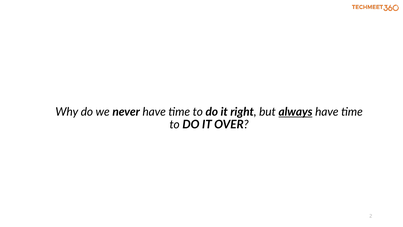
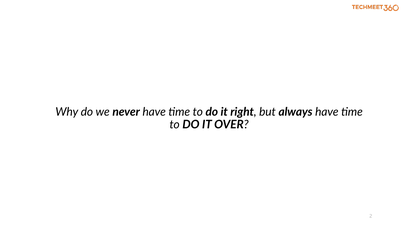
always underline: present -> none
